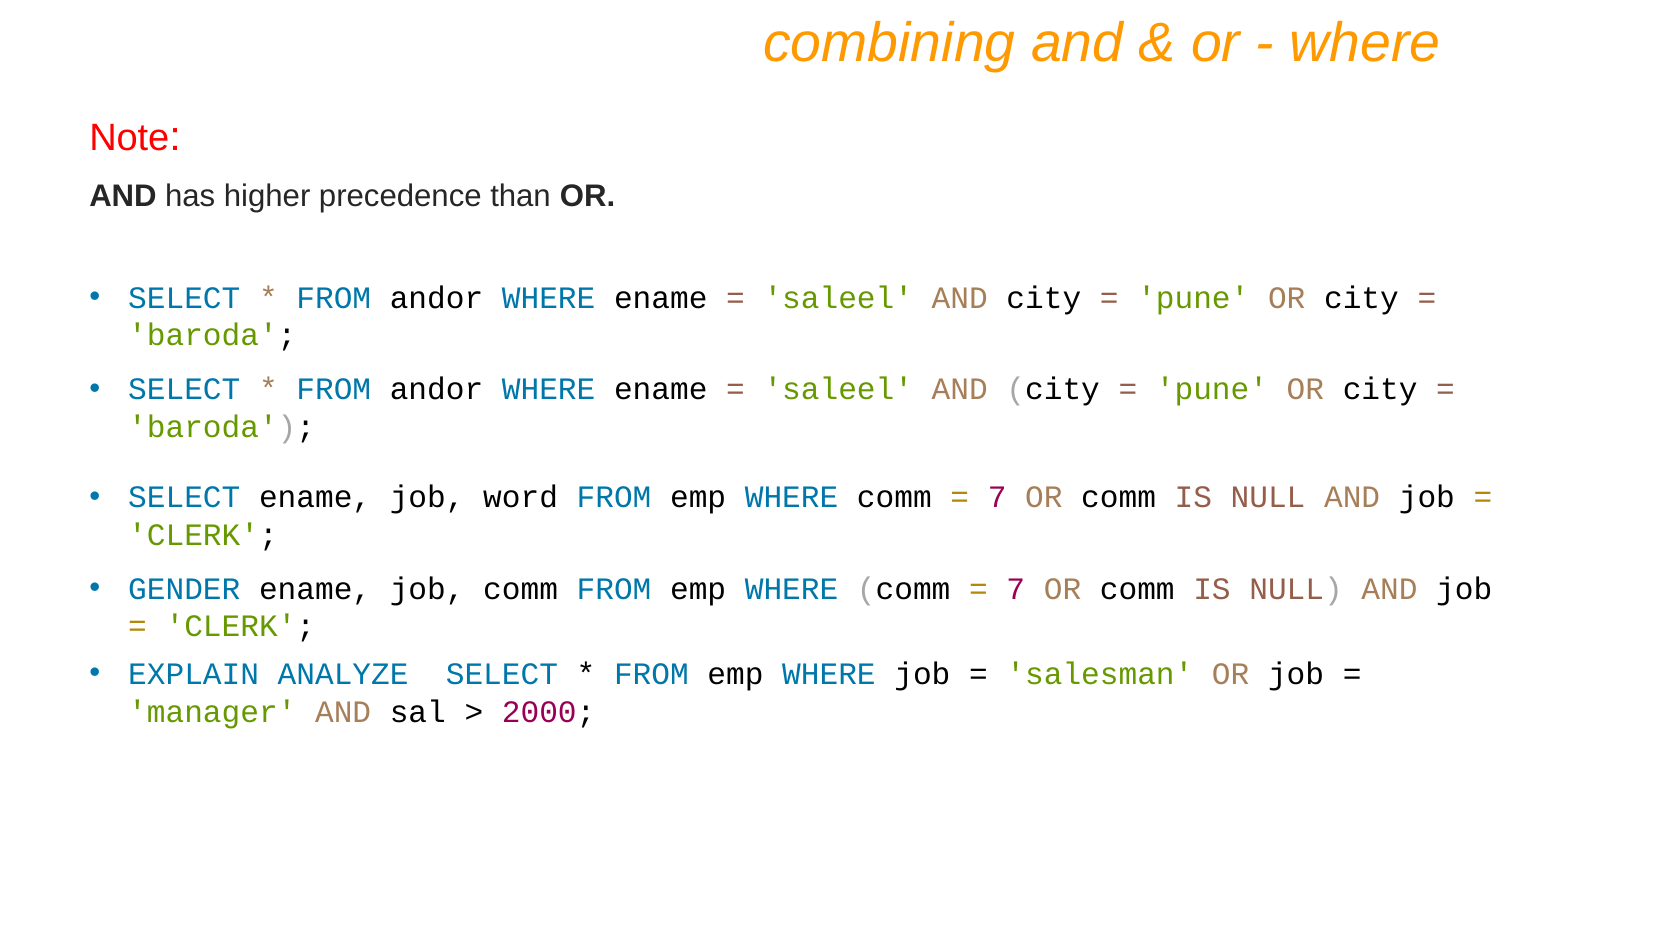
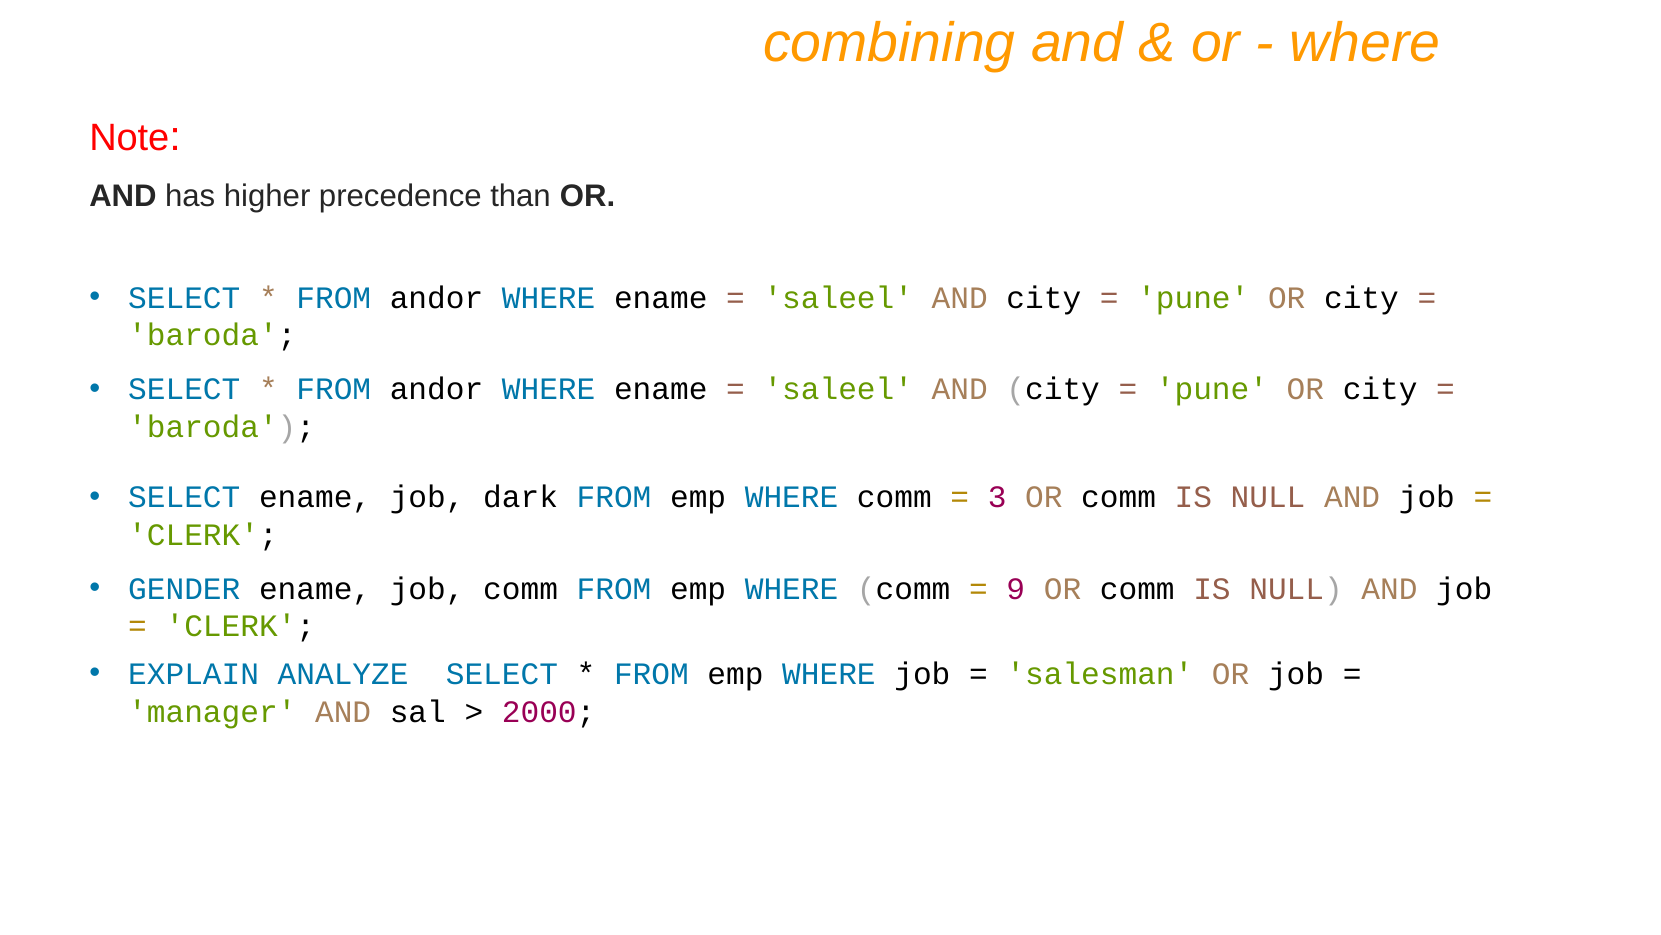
word: word -> dark
7 at (997, 497): 7 -> 3
7 at (1016, 588): 7 -> 9
